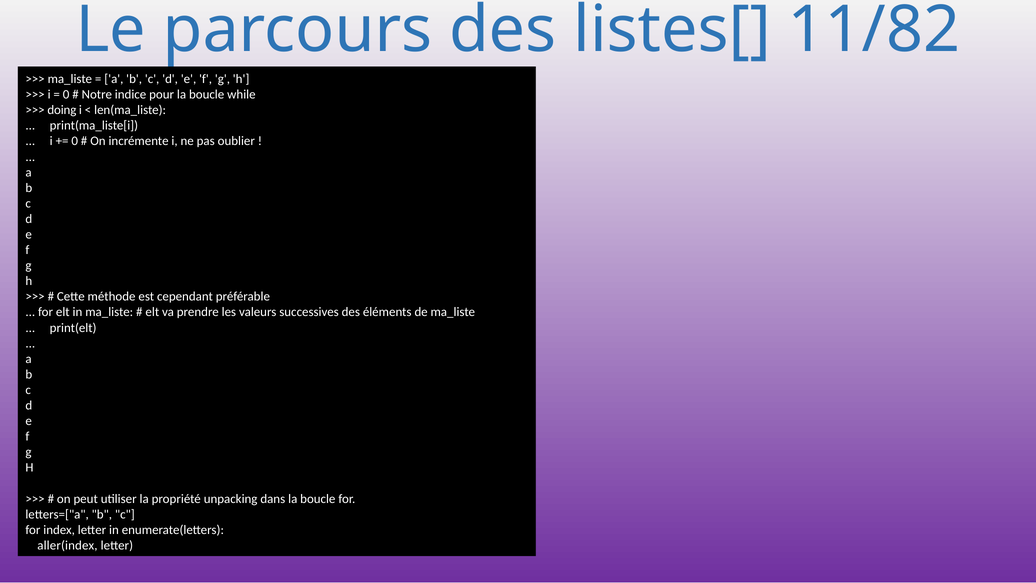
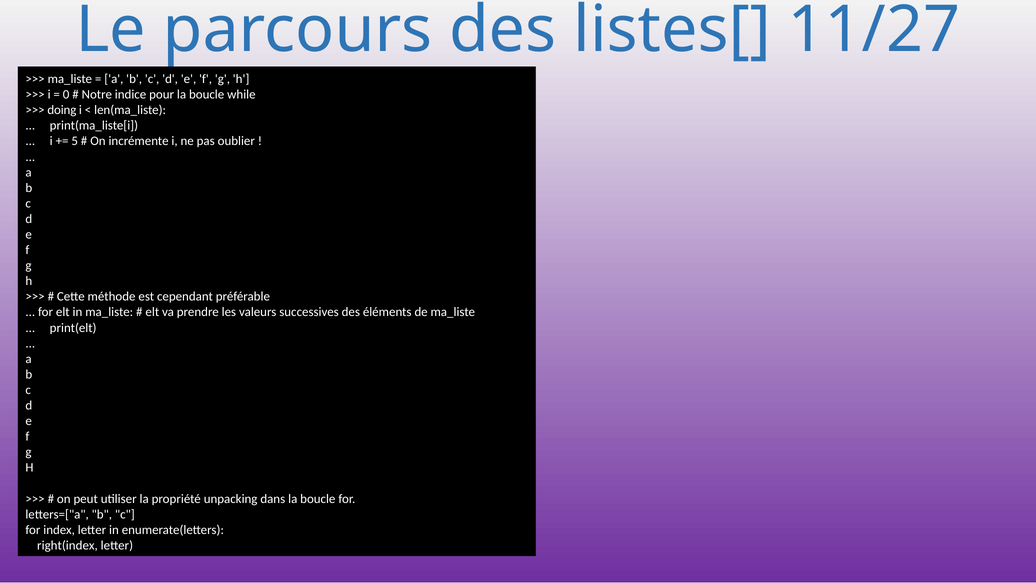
11/82: 11/82 -> 11/27
0 at (75, 141): 0 -> 5
aller(index: aller(index -> right(index
